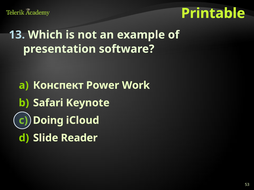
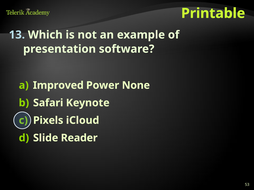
Конспект: Конспект -> Improved
Work: Work -> None
Doing: Doing -> Pixels
